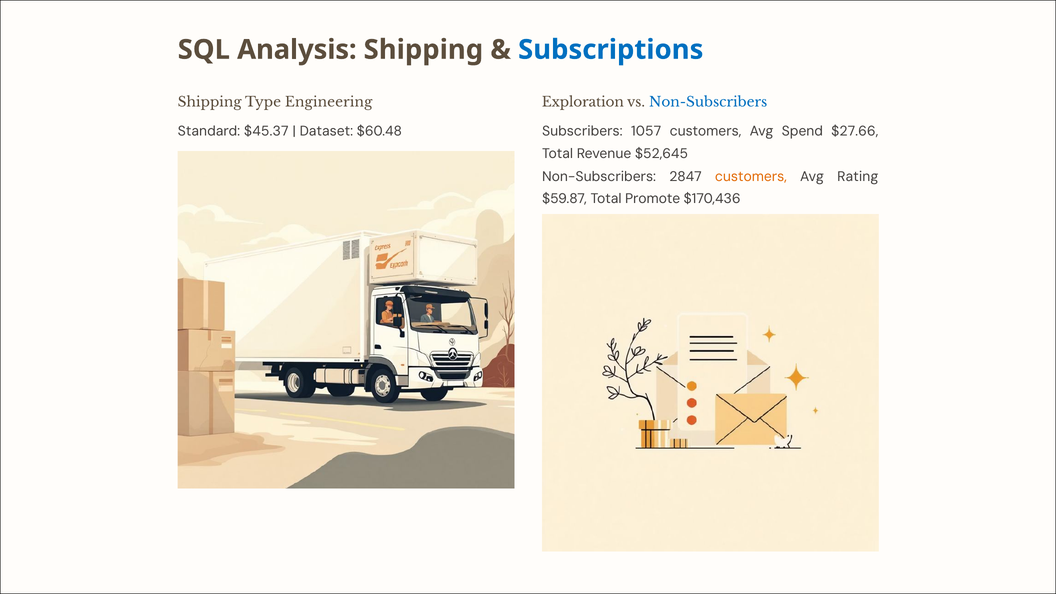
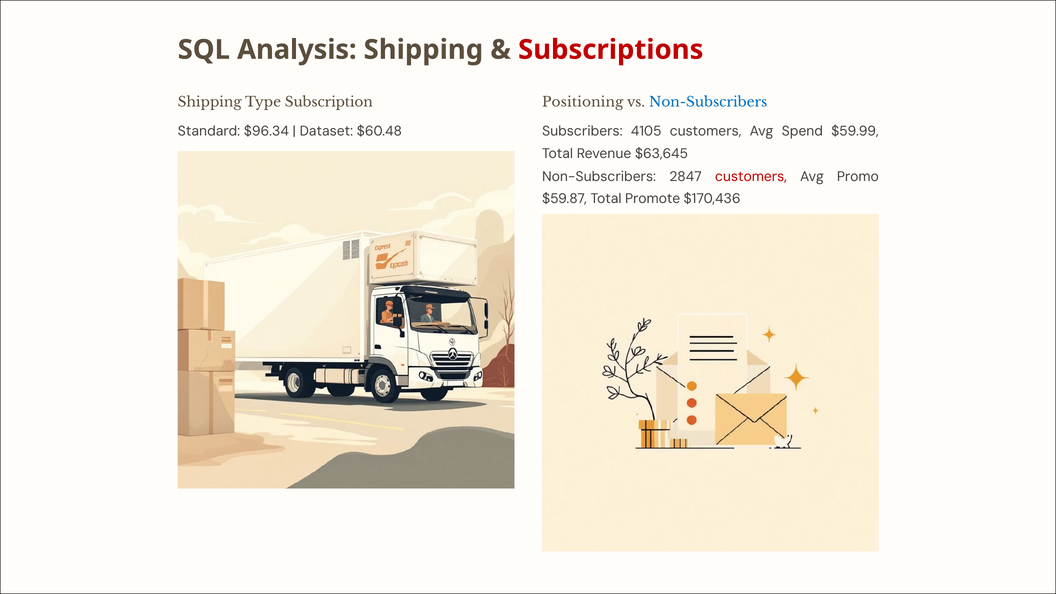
Subscriptions colour: blue -> red
Engineering: Engineering -> Subscription
Exploration: Exploration -> Positioning
$45.37: $45.37 -> $96.34
1057: 1057 -> 4105
$27.66: $27.66 -> $59.99
$52,645: $52,645 -> $63,645
customers at (751, 177) colour: orange -> red
Rating: Rating -> Promo
